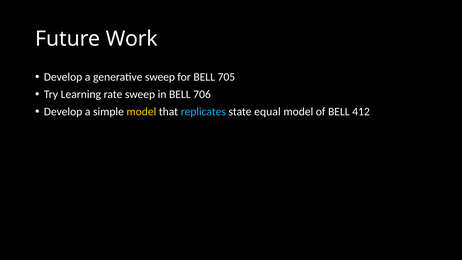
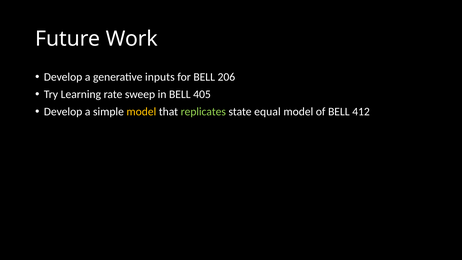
generative sweep: sweep -> inputs
705: 705 -> 206
706: 706 -> 405
replicates colour: light blue -> light green
